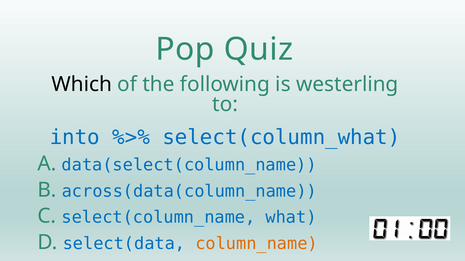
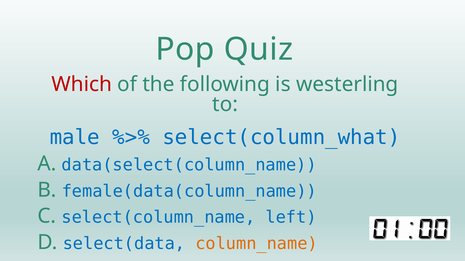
Which colour: black -> red
into: into -> male
across(data(column_name: across(data(column_name -> female(data(column_name
what: what -> left
